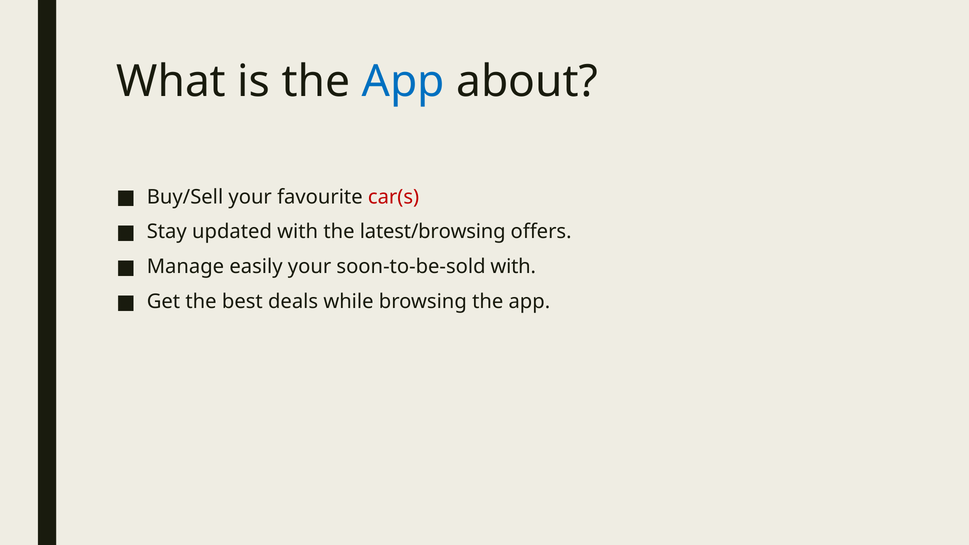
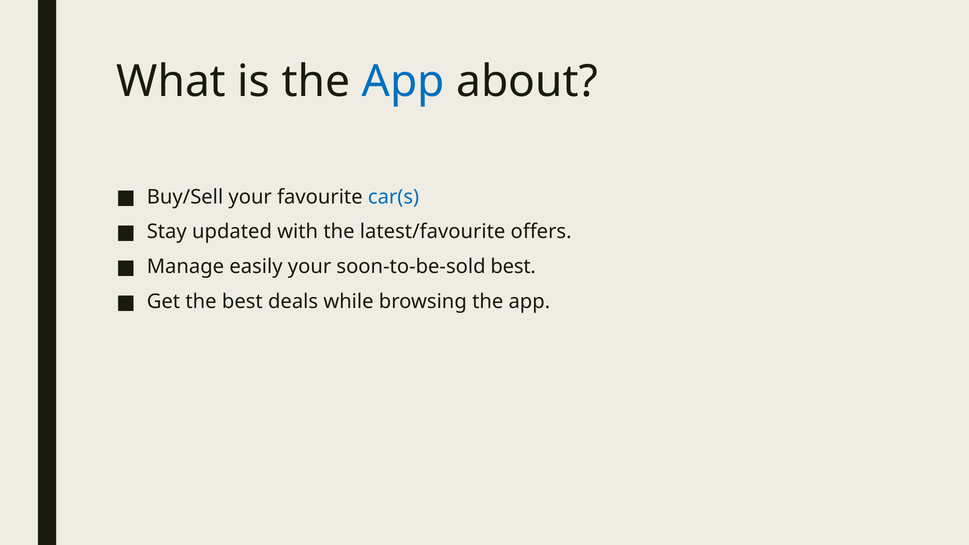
car(s colour: red -> blue
latest/browsing: latest/browsing -> latest/favourite
soon-to-be-sold with: with -> best
